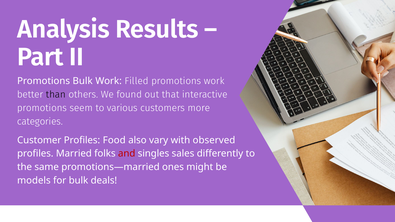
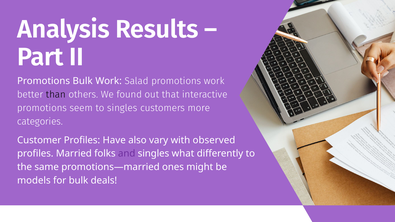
Filled: Filled -> Salad
to various: various -> singles
Food: Food -> Have
and colour: red -> purple
sales: sales -> what
